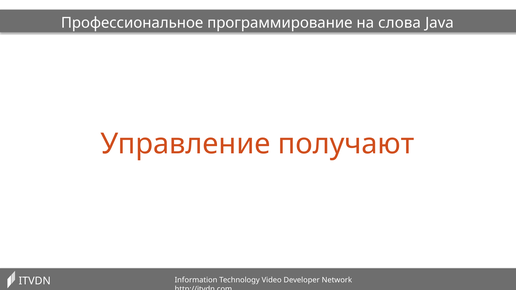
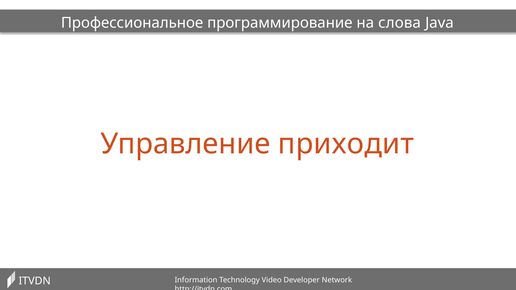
получают: получают -> приходит
